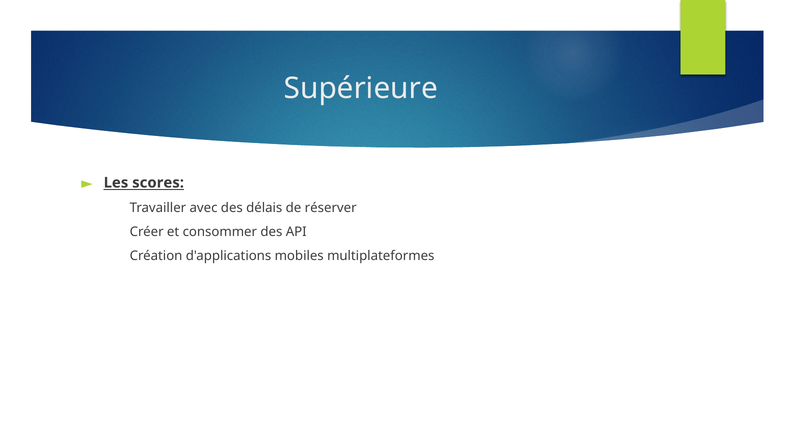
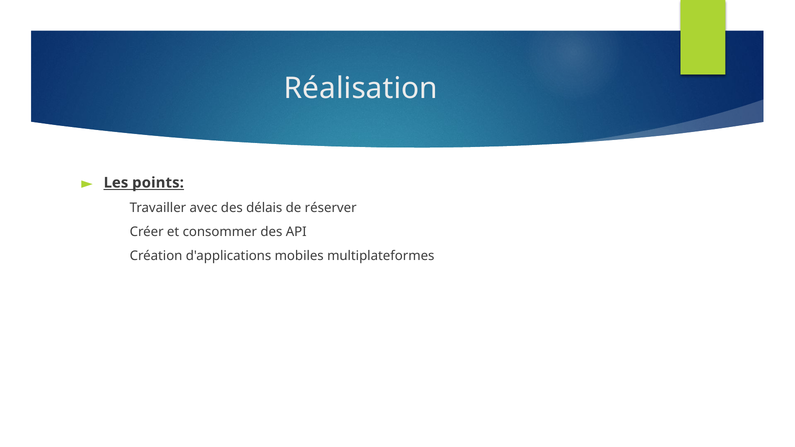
Supérieure: Supérieure -> Réalisation
scores: scores -> points
